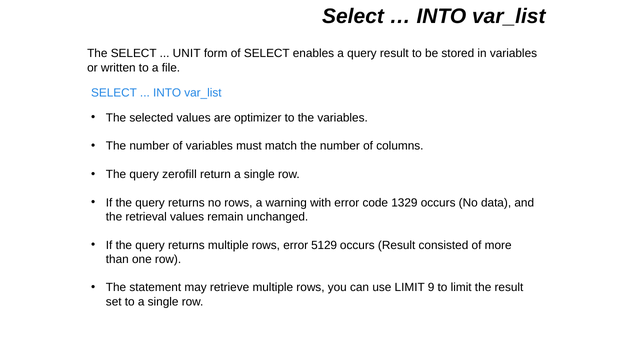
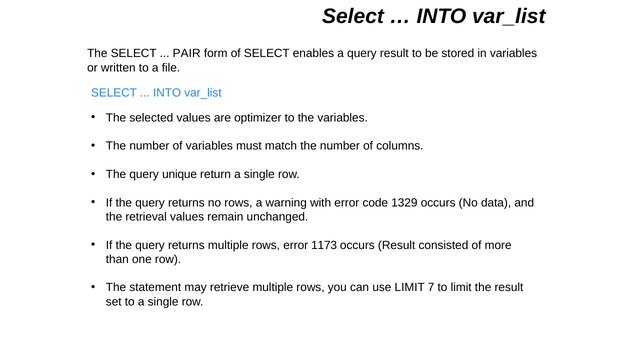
UNIT: UNIT -> PAIR
zerofill: zerofill -> unique
5129: 5129 -> 1173
9: 9 -> 7
